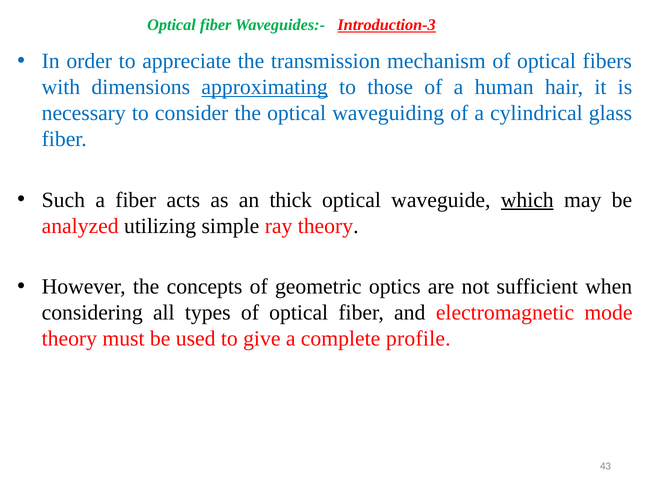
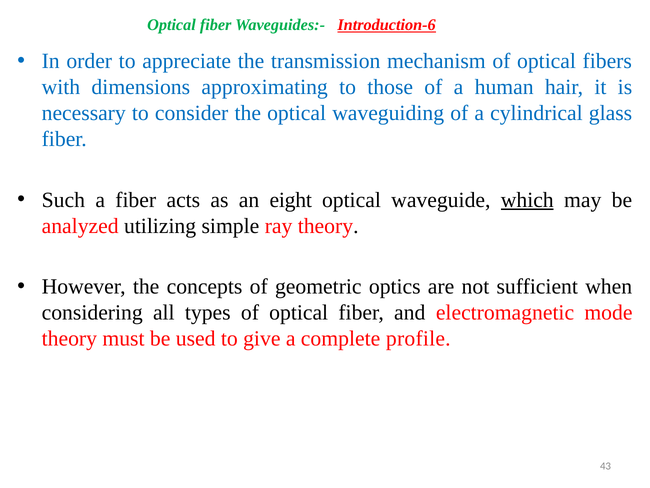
Introduction-3: Introduction-3 -> Introduction-6
approximating underline: present -> none
thick: thick -> eight
